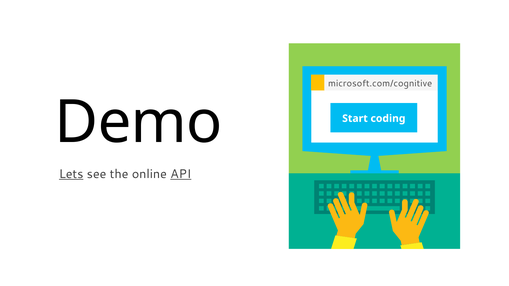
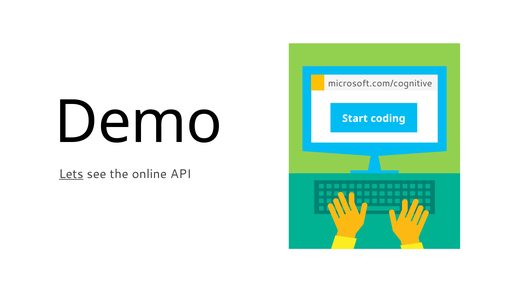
API underline: present -> none
